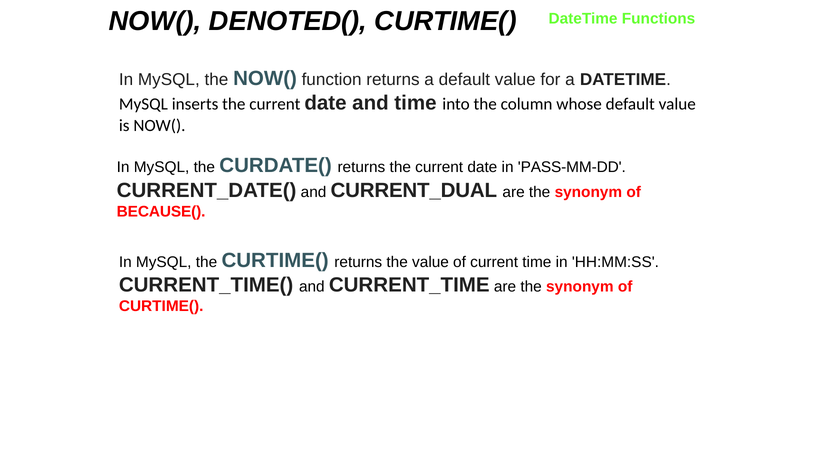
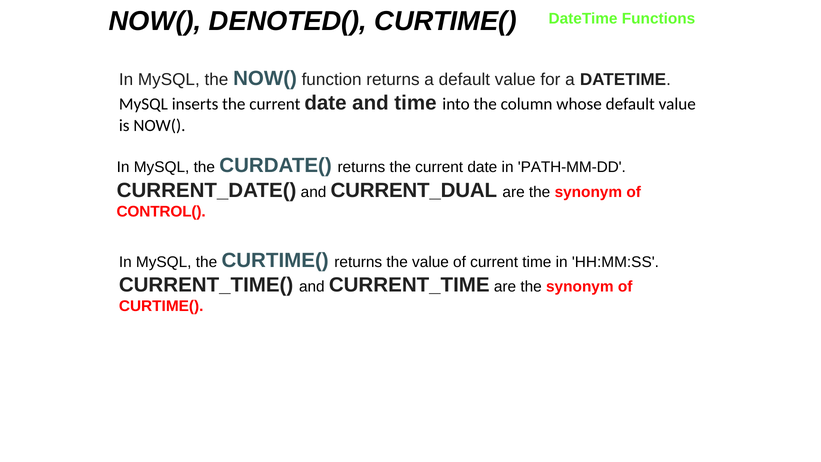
PASS-MM-DD: PASS-MM-DD -> PATH-MM-DD
BECAUSE(: BECAUSE( -> CONTROL(
